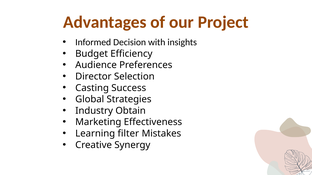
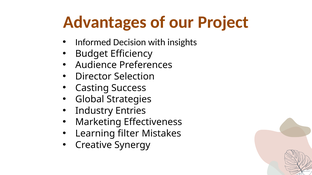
Obtain: Obtain -> Entries
